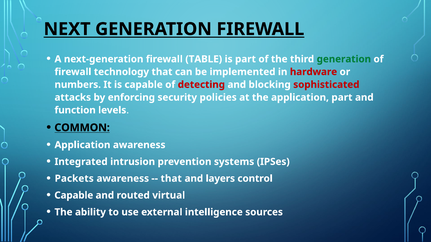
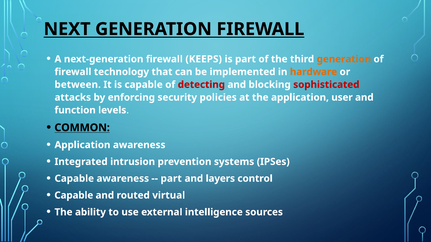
TABLE: TABLE -> KEEPS
generation at (344, 59) colour: green -> orange
hardware colour: red -> orange
numbers: numbers -> between
application part: part -> user
Packets at (74, 179): Packets -> Capable
that at (171, 179): that -> part
